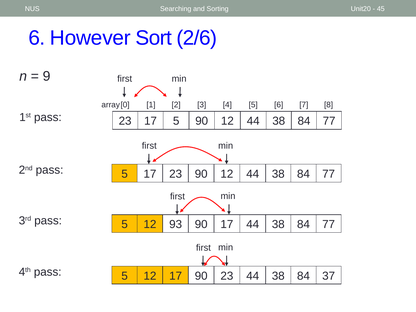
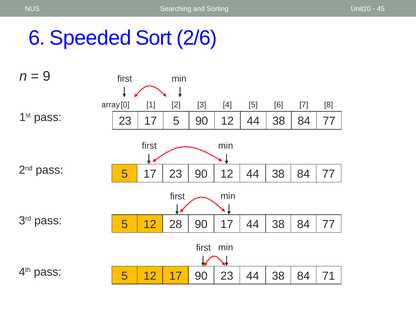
However: However -> Speeded
93: 93 -> 28
37: 37 -> 71
